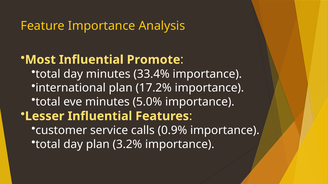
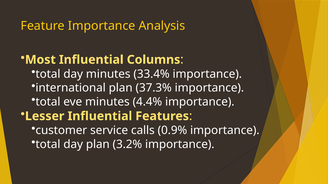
Promote: Promote -> Columns
17.2%: 17.2% -> 37.3%
5.0%: 5.0% -> 4.4%
